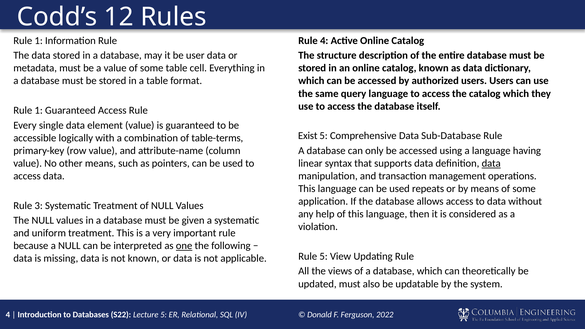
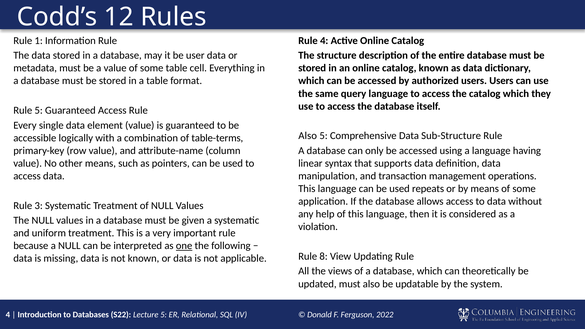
1 at (39, 110): 1 -> 5
Exist at (308, 136): Exist -> Also
Sub-Database: Sub-Database -> Sub-Structure
data at (491, 163) underline: present -> none
Rule 5: 5 -> 8
